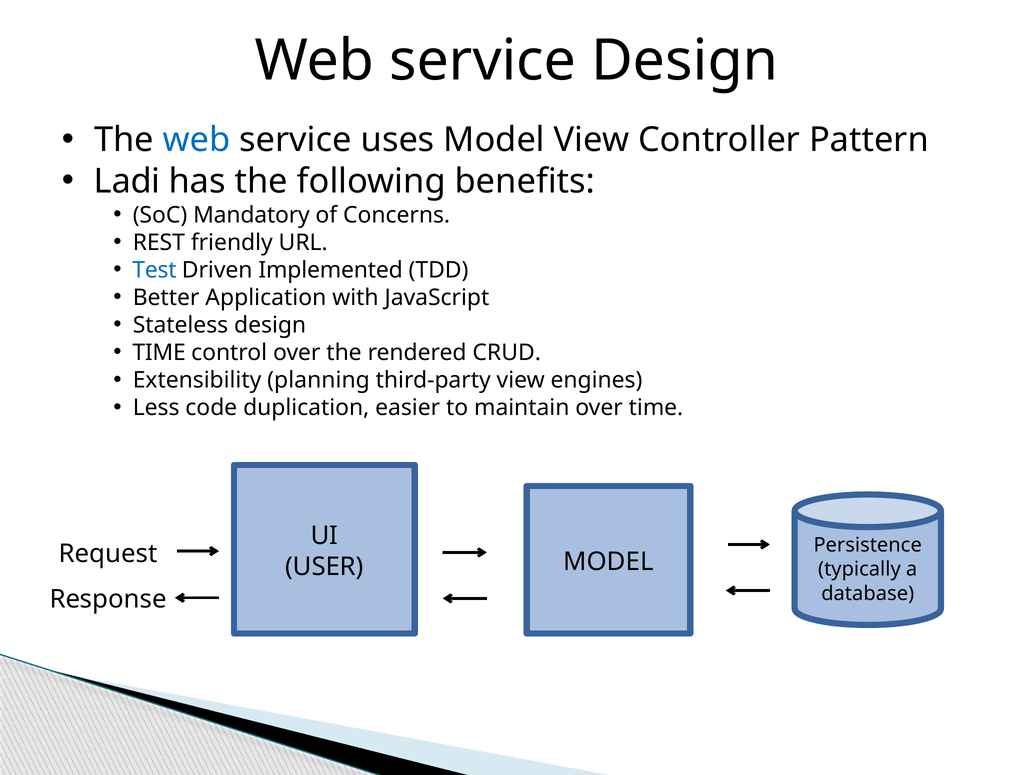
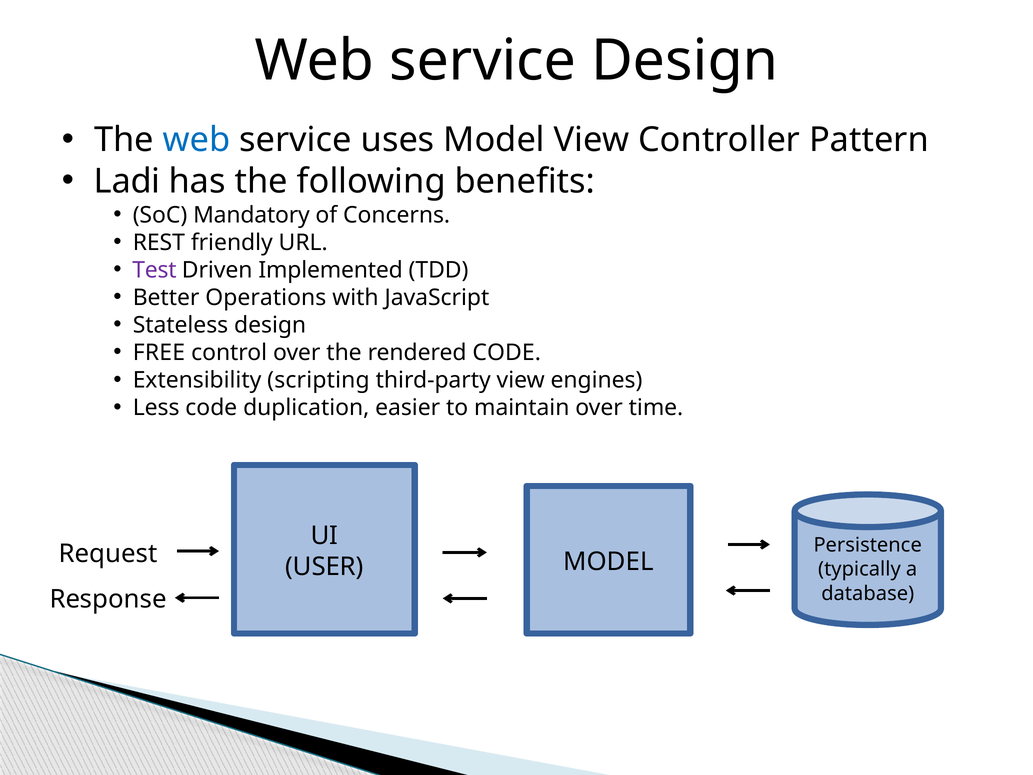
Test colour: blue -> purple
Application: Application -> Operations
TIME at (159, 353): TIME -> FREE
rendered CRUD: CRUD -> CODE
planning: planning -> scripting
